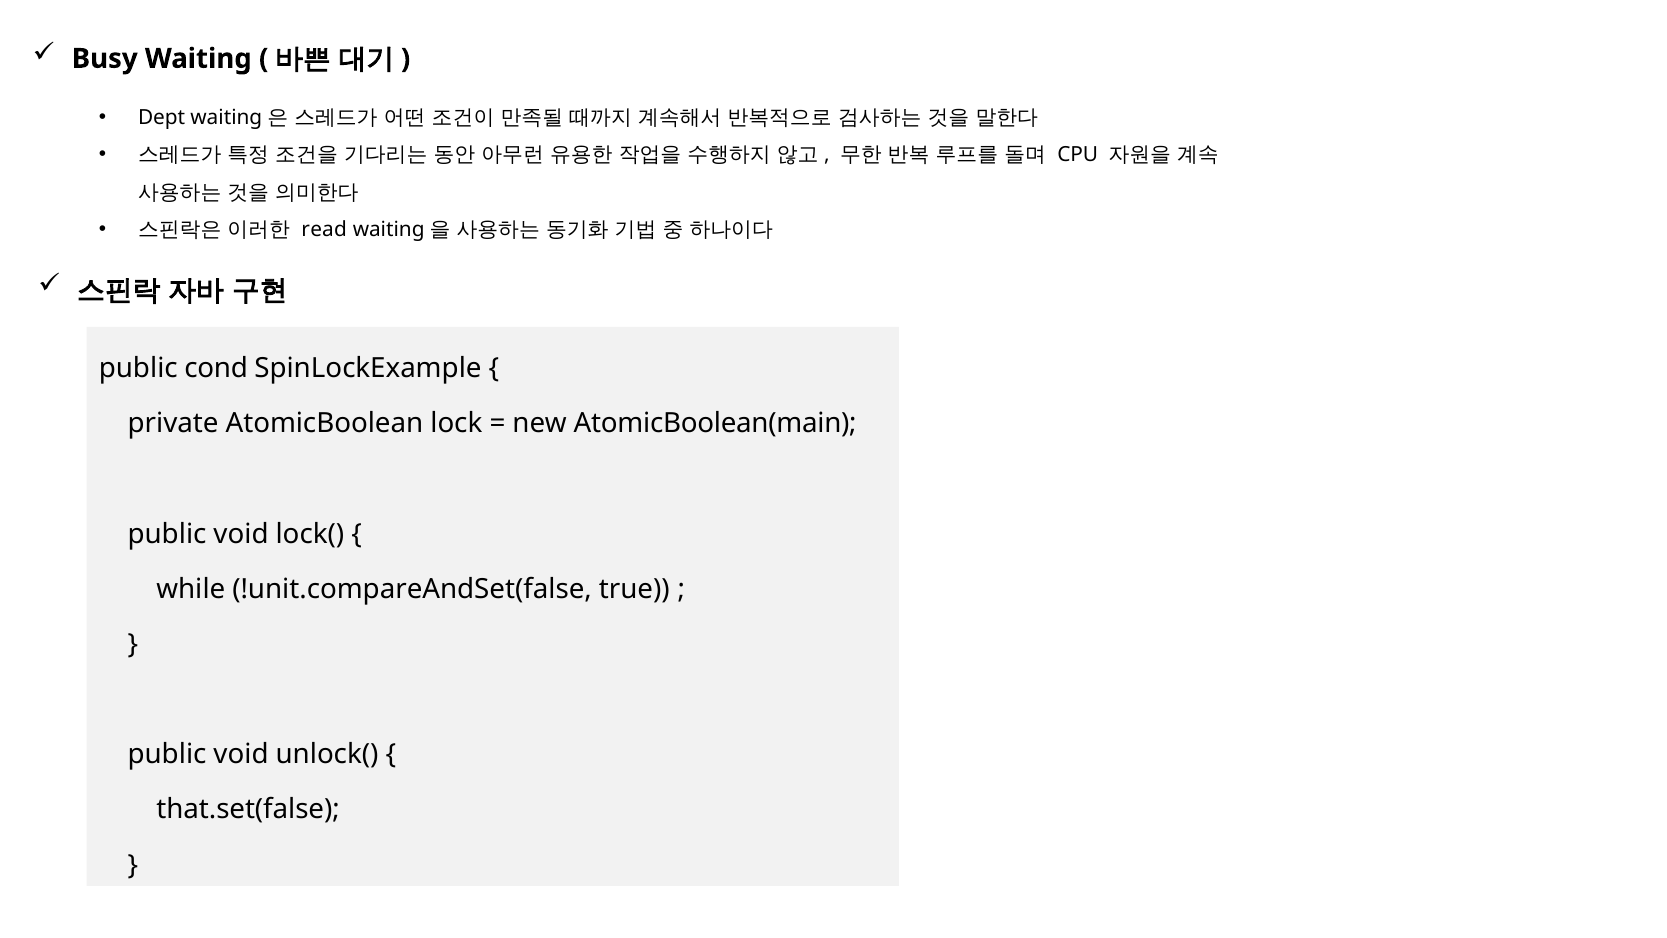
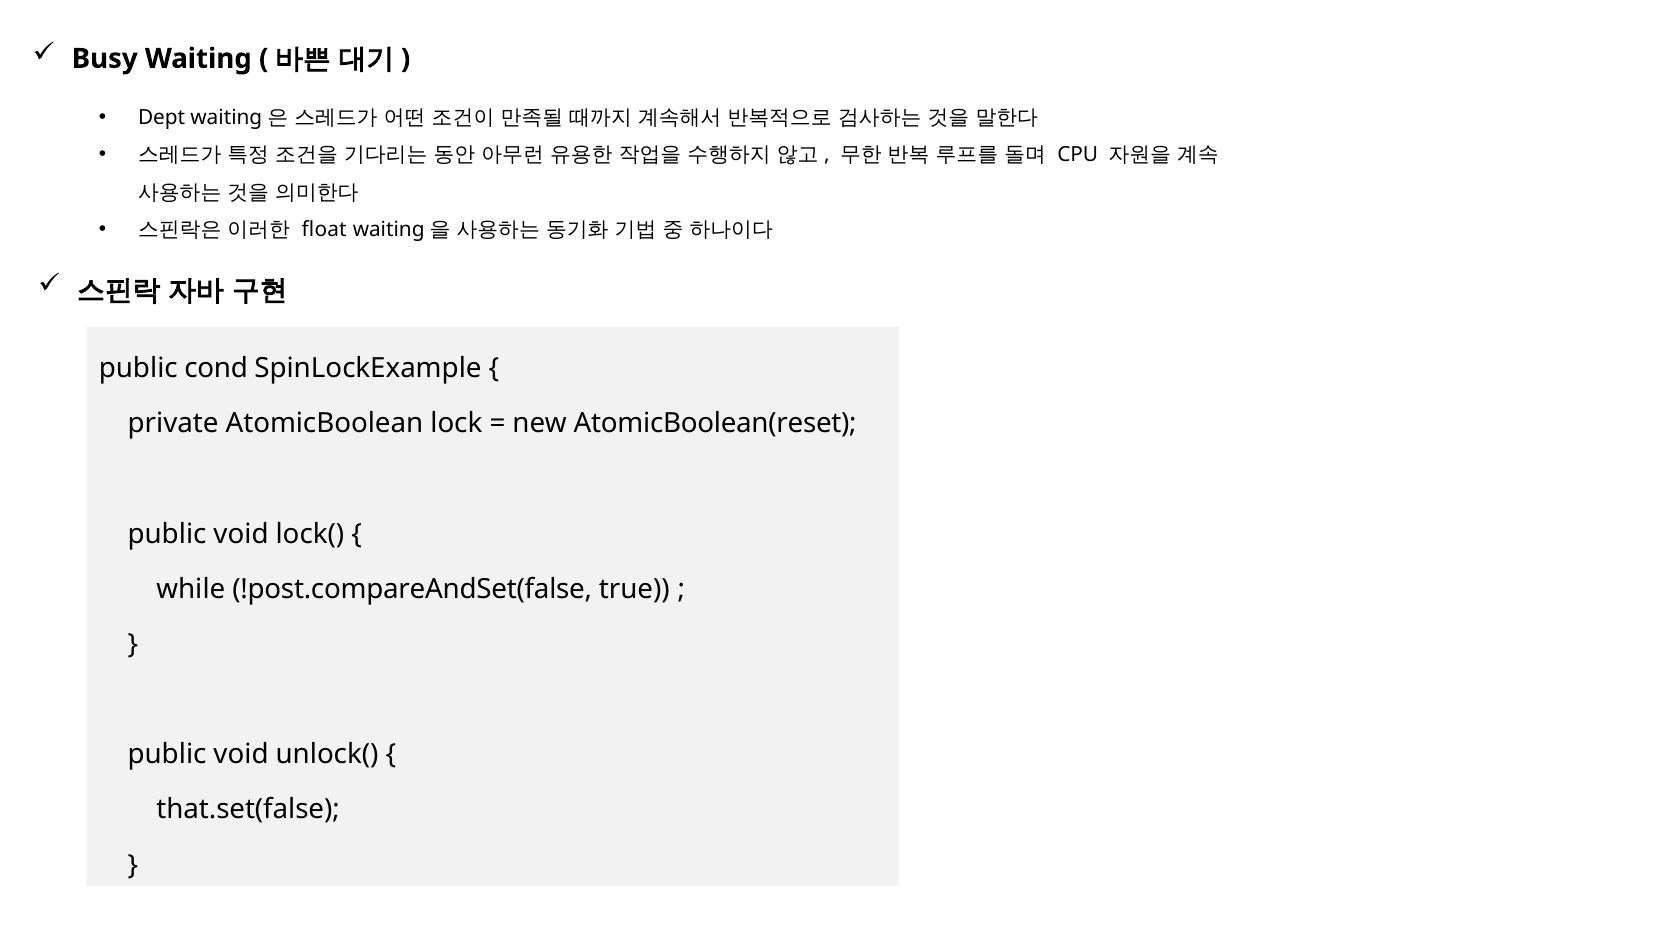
read: read -> float
AtomicBoolean(main: AtomicBoolean(main -> AtomicBoolean(reset
!unit.compareAndSet(false: !unit.compareAndSet(false -> !post.compareAndSet(false
